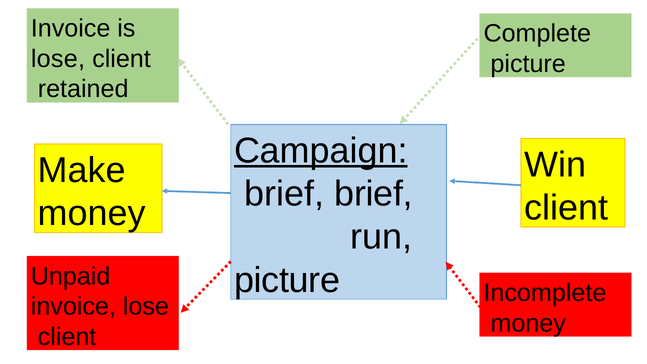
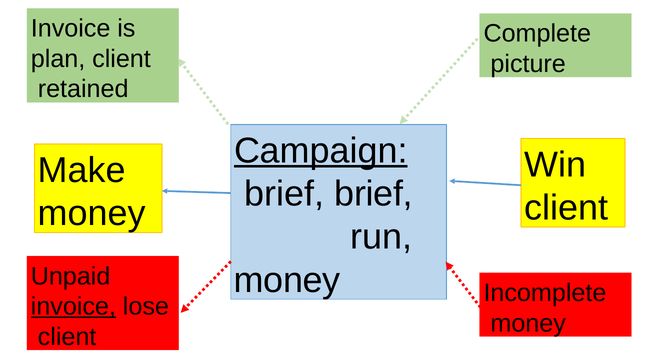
lose at (58, 59): lose -> plan
picture at (287, 280): picture -> money
invoice at (73, 306) underline: none -> present
